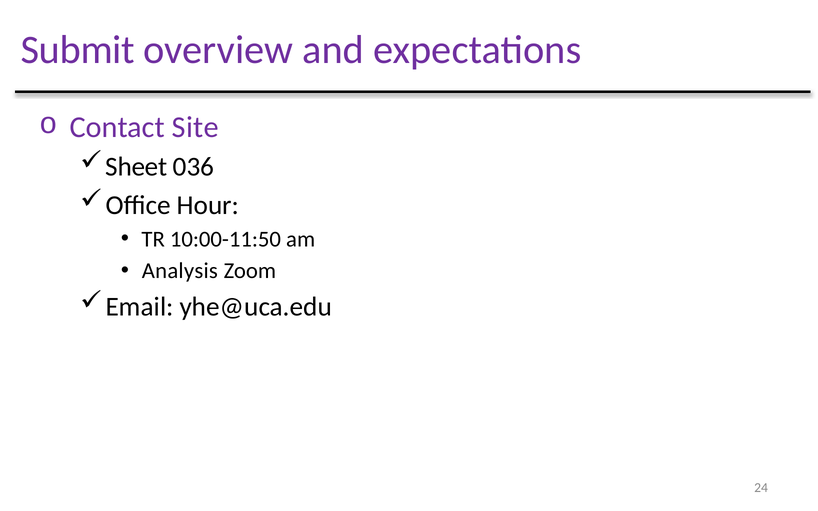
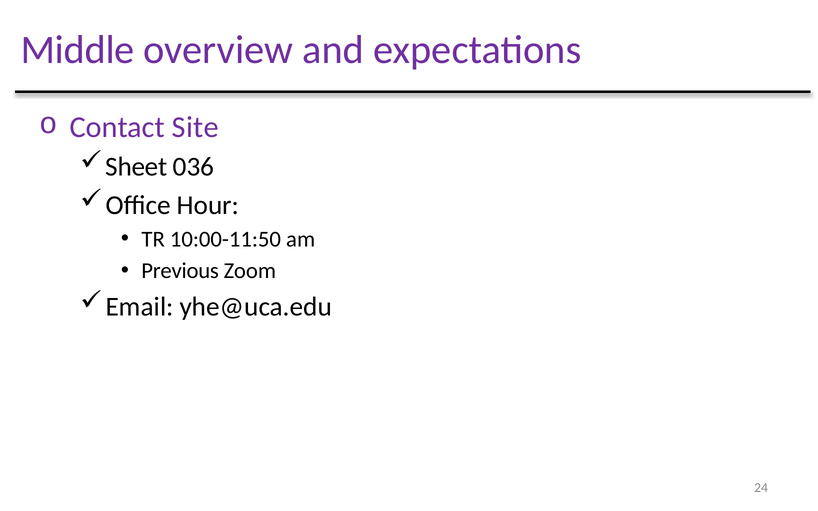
Submit: Submit -> Middle
Analysis: Analysis -> Previous
